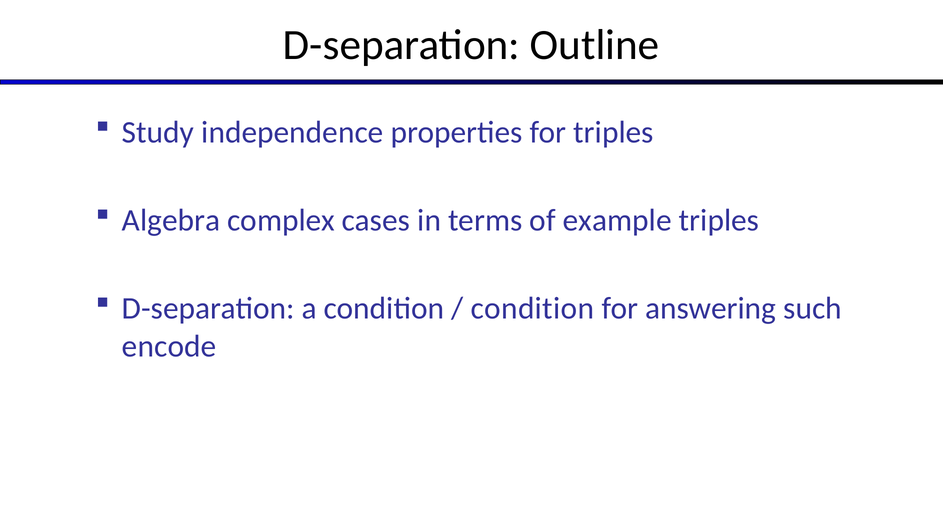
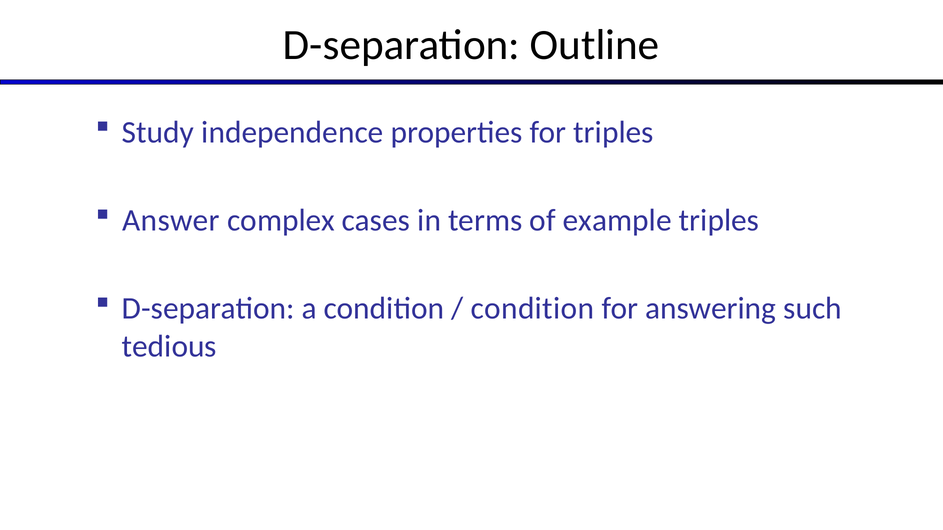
Algebra: Algebra -> Answer
encode: encode -> tedious
